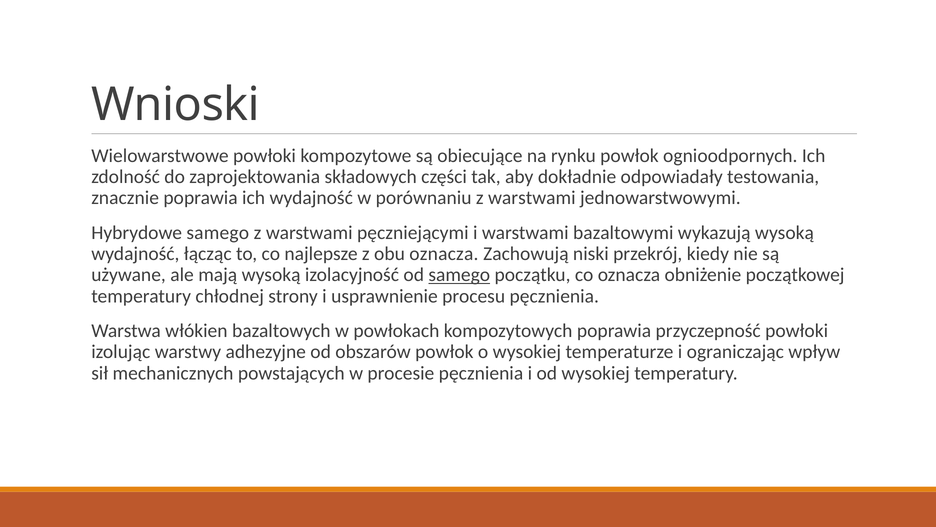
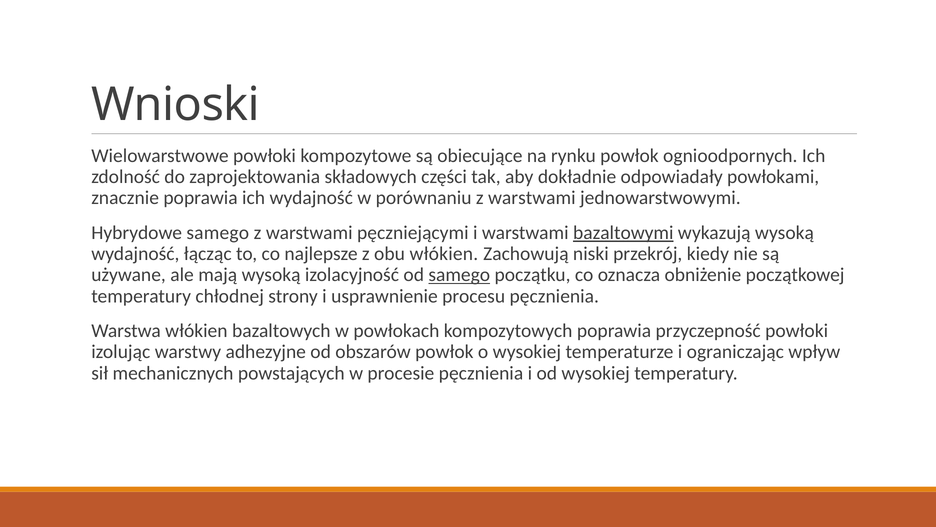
testowania: testowania -> powłokami
bazaltowymi underline: none -> present
obu oznacza: oznacza -> włókien
